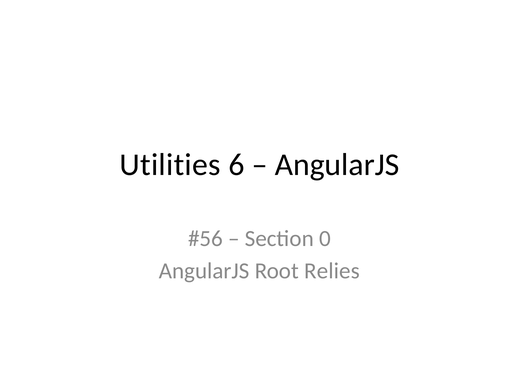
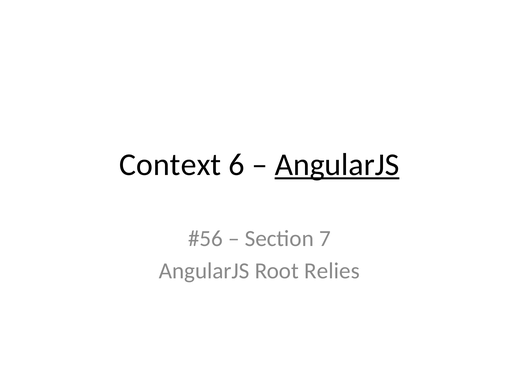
Utilities: Utilities -> Context
AngularJS at (337, 165) underline: none -> present
0: 0 -> 7
